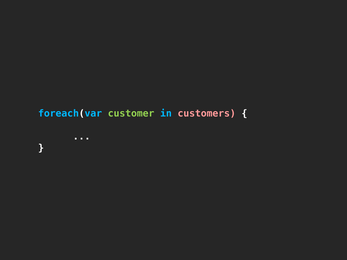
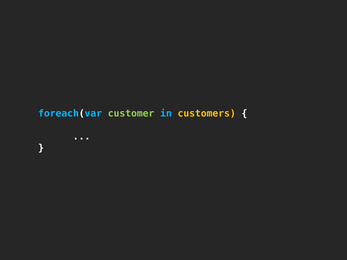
customers colour: pink -> yellow
